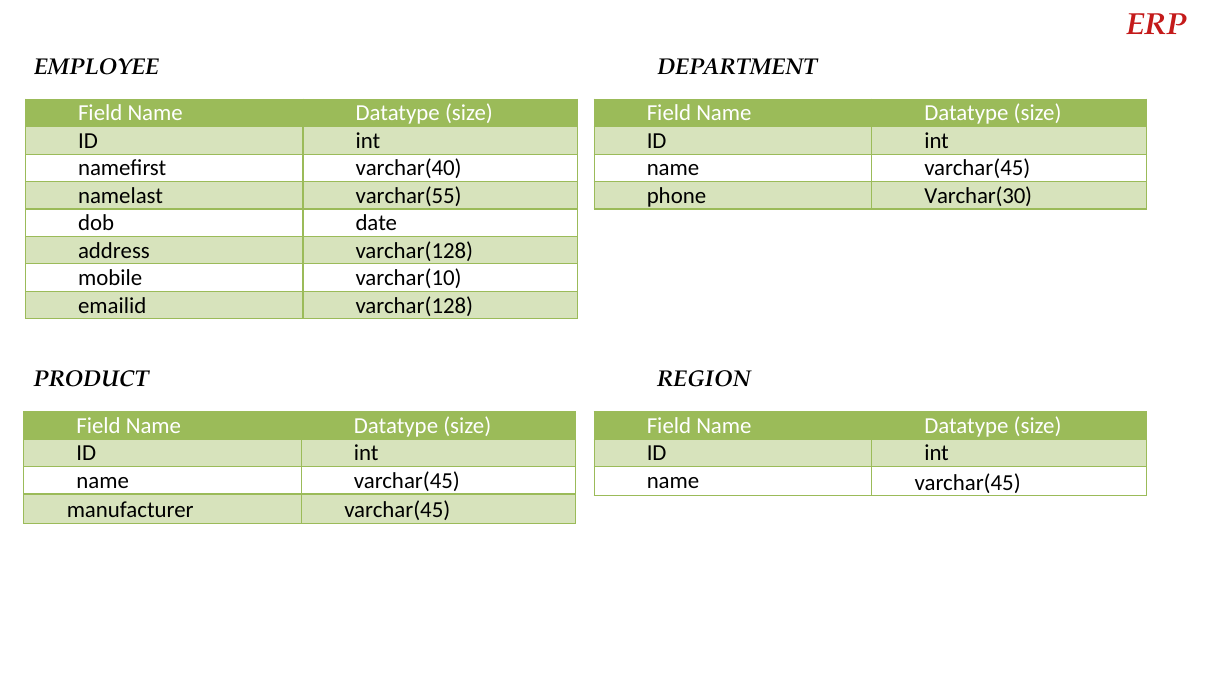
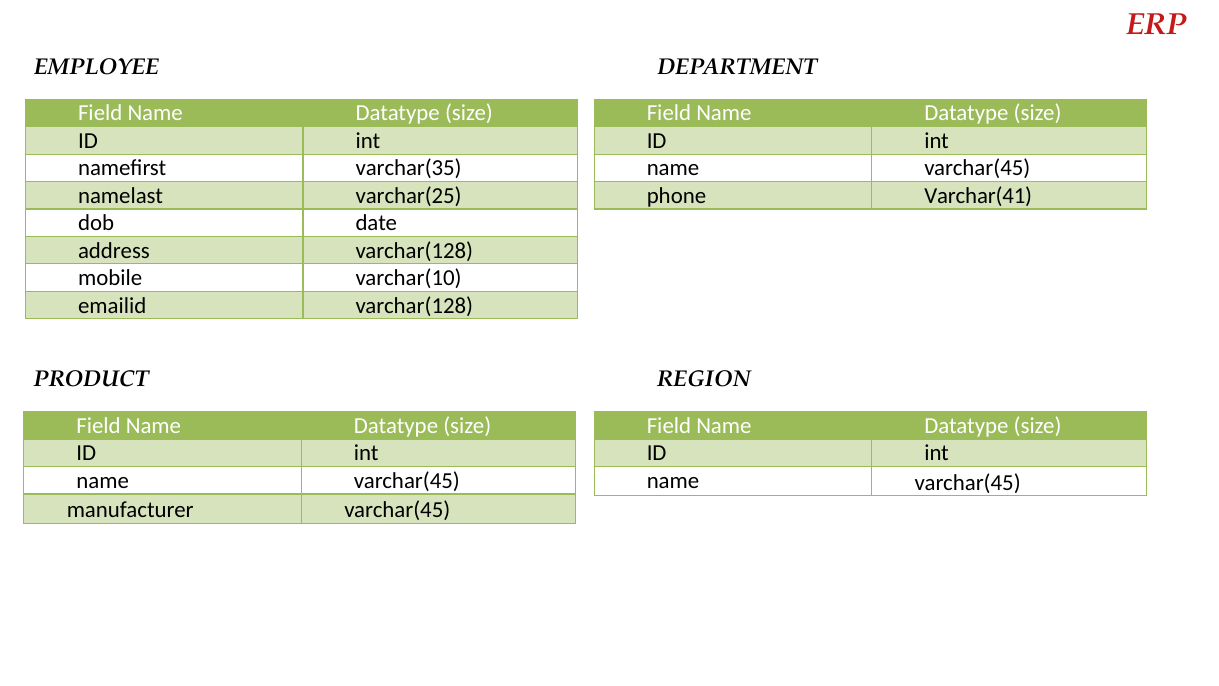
varchar(40: varchar(40 -> varchar(35
varchar(55: varchar(55 -> varchar(25
Varchar(30: Varchar(30 -> Varchar(41
